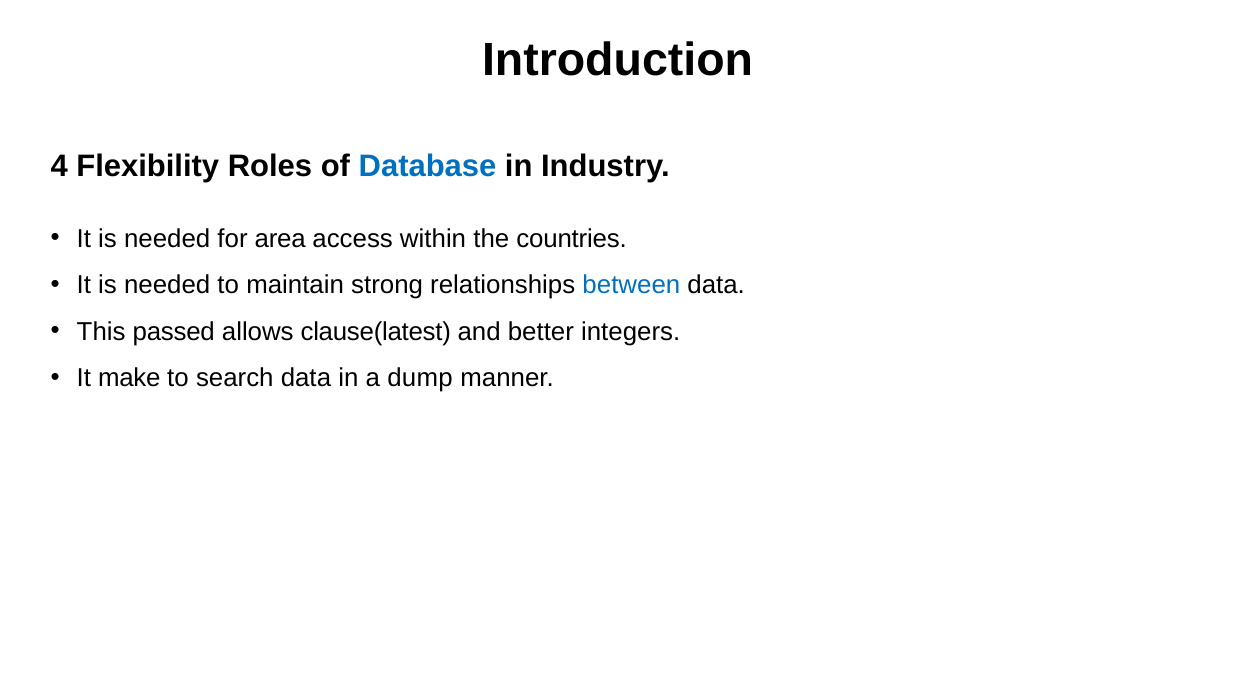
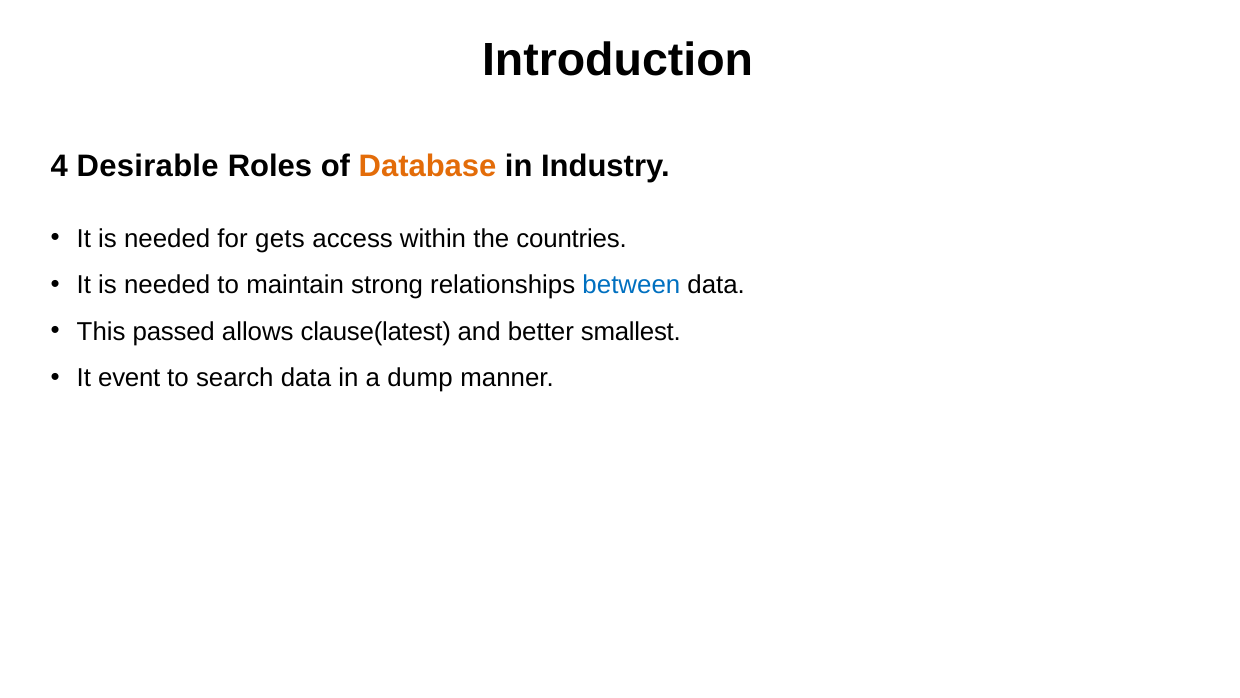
Flexibility: Flexibility -> Desirable
Database colour: blue -> orange
area: area -> gets
integers: integers -> smallest
make: make -> event
